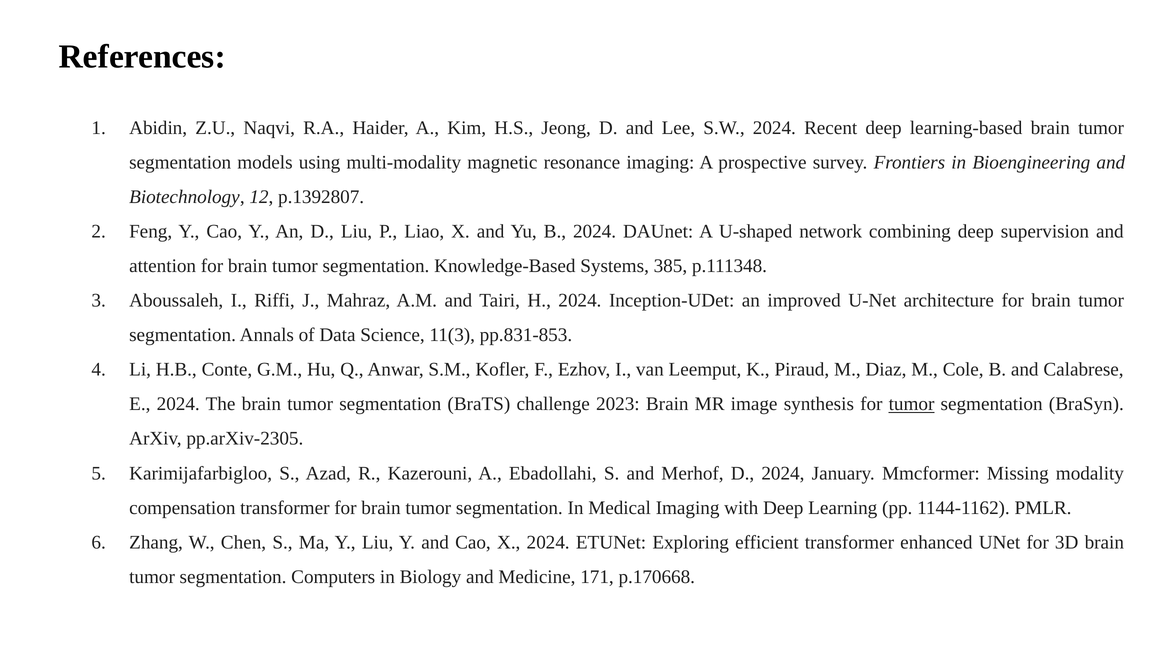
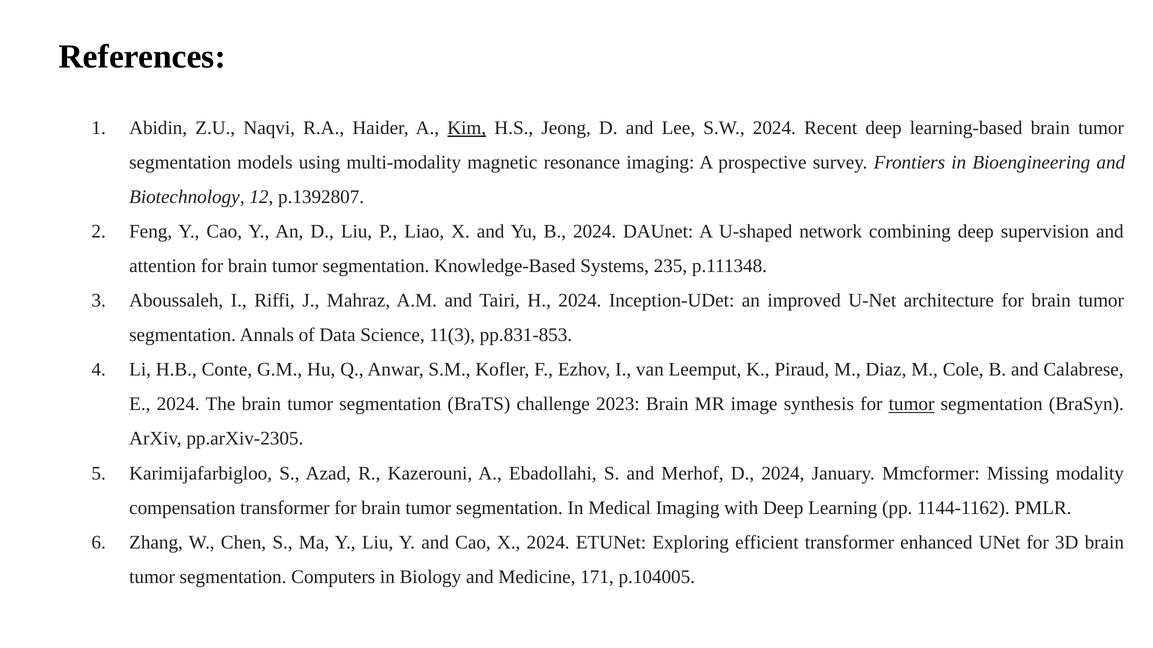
Kim underline: none -> present
385: 385 -> 235
p.170668: p.170668 -> p.104005
